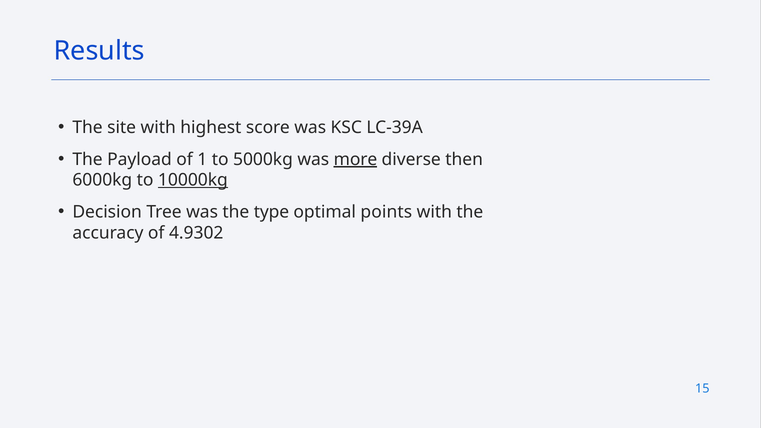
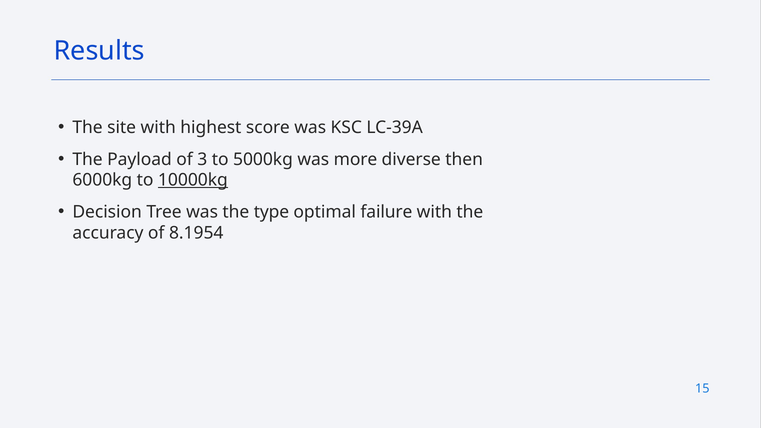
1: 1 -> 3
more underline: present -> none
points: points -> failure
4.9302: 4.9302 -> 8.1954
